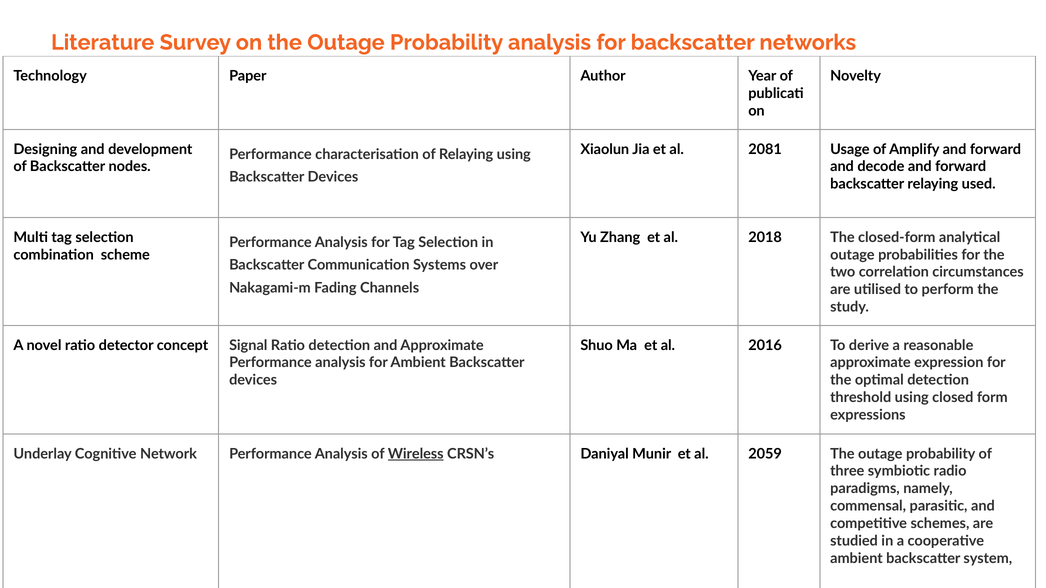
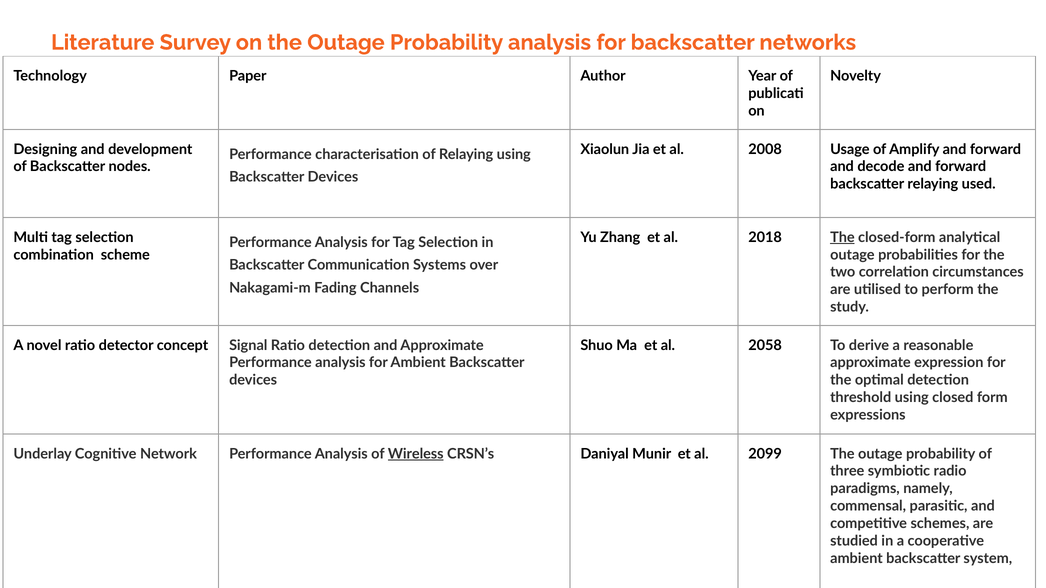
2081: 2081 -> 2008
The at (842, 238) underline: none -> present
2016: 2016 -> 2058
2059: 2059 -> 2099
